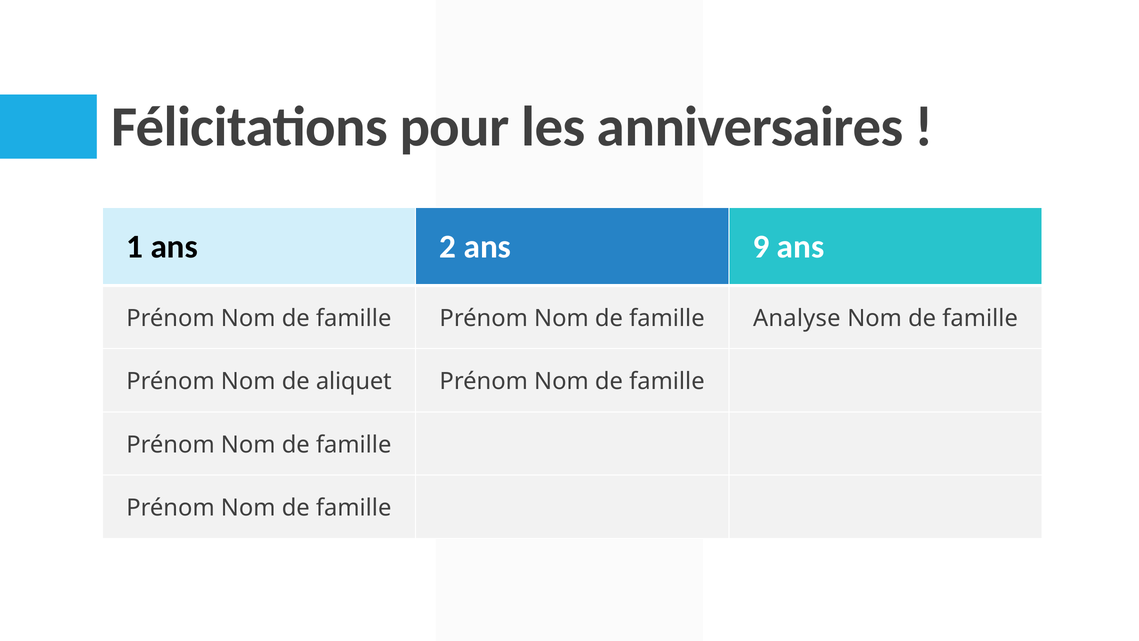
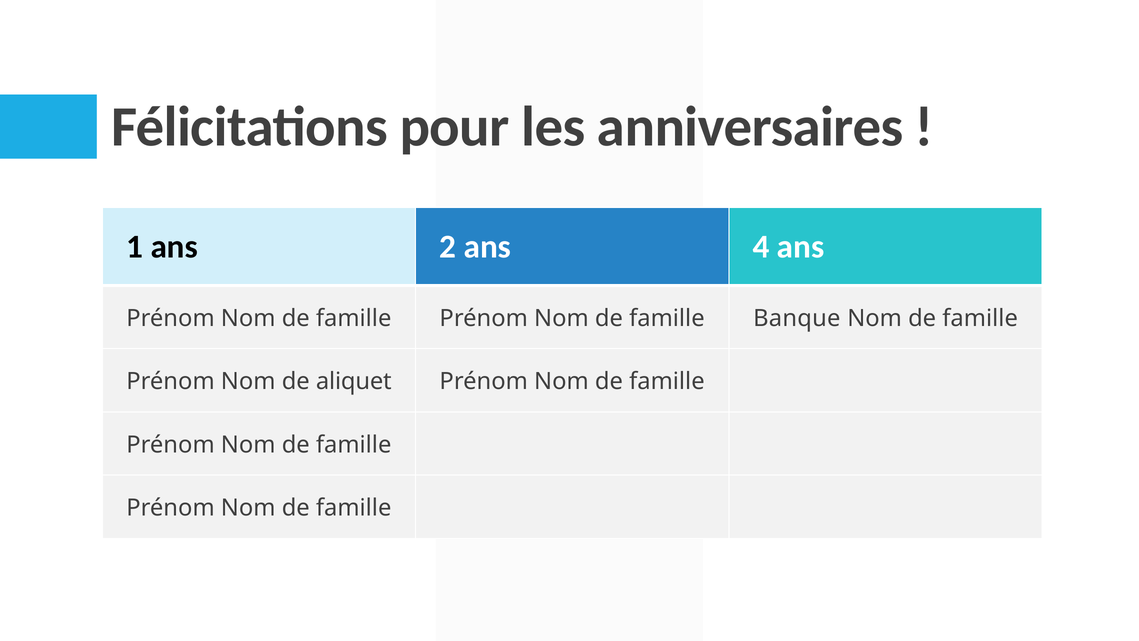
9: 9 -> 4
Analyse: Analyse -> Banque
